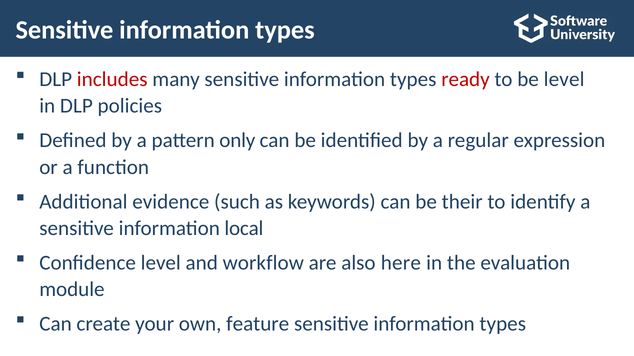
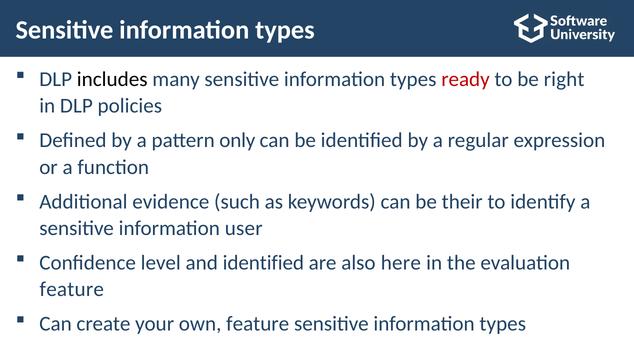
includes colour: red -> black
be level: level -> right
local: local -> user
and workflow: workflow -> identified
module at (72, 290): module -> feature
